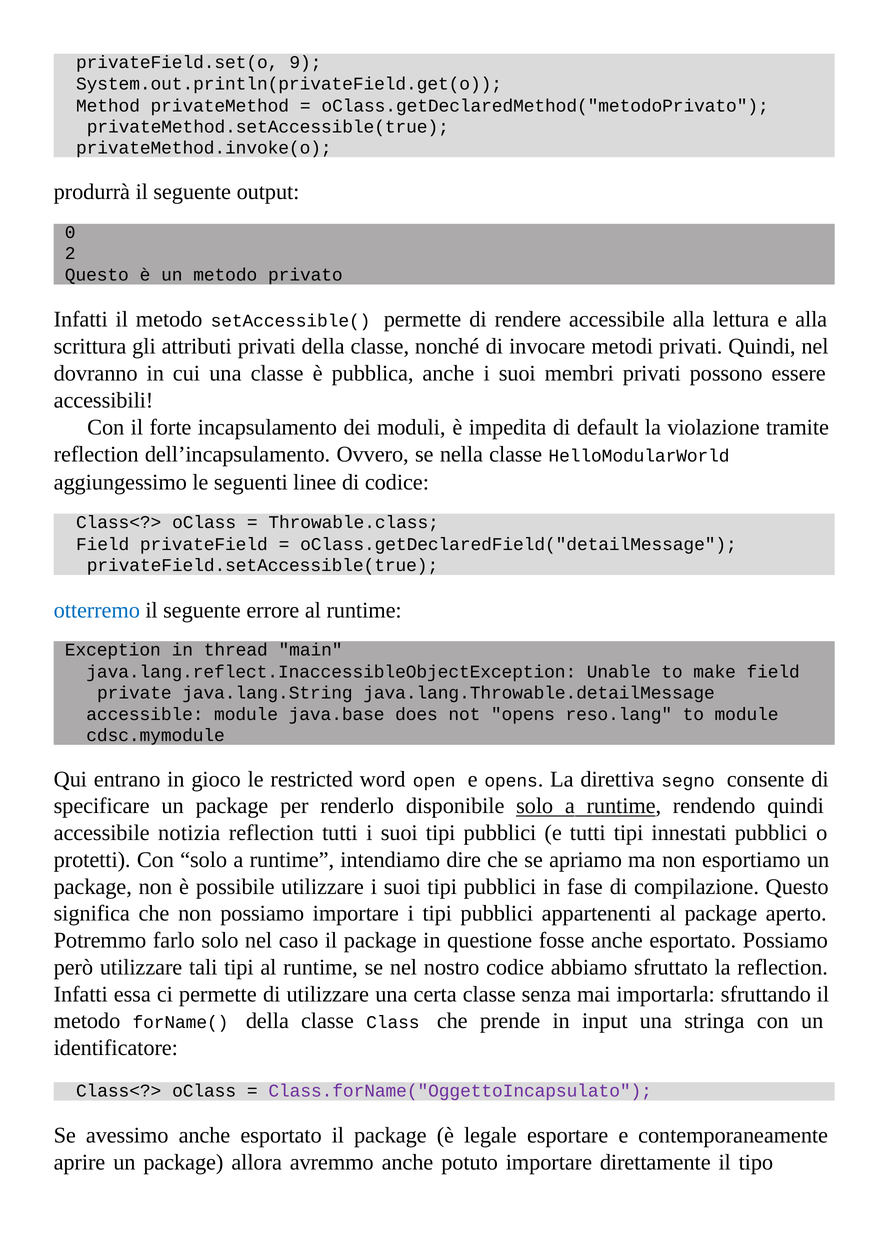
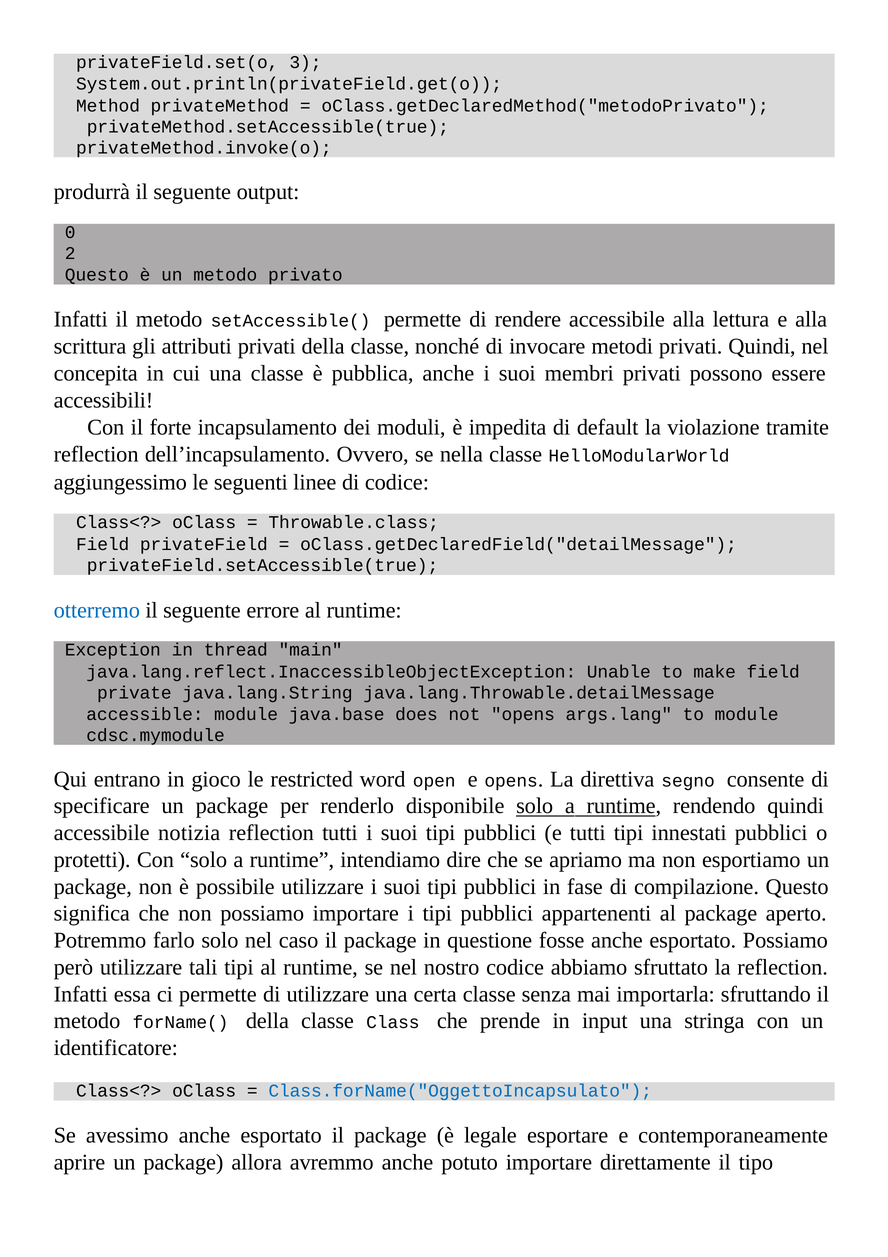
9: 9 -> 3
dovranno: dovranno -> concepita
reso.lang: reso.lang -> args.lang
Class.forName("OggettoIncapsulato colour: purple -> blue
